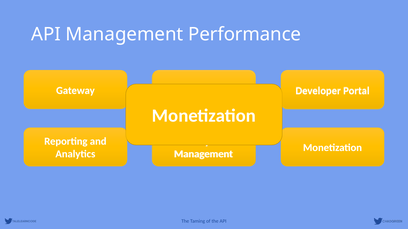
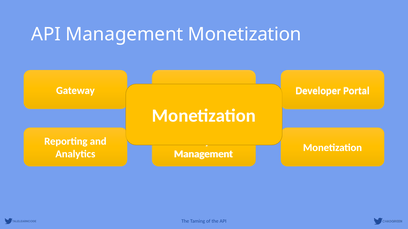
API Management Performance: Performance -> Monetization
